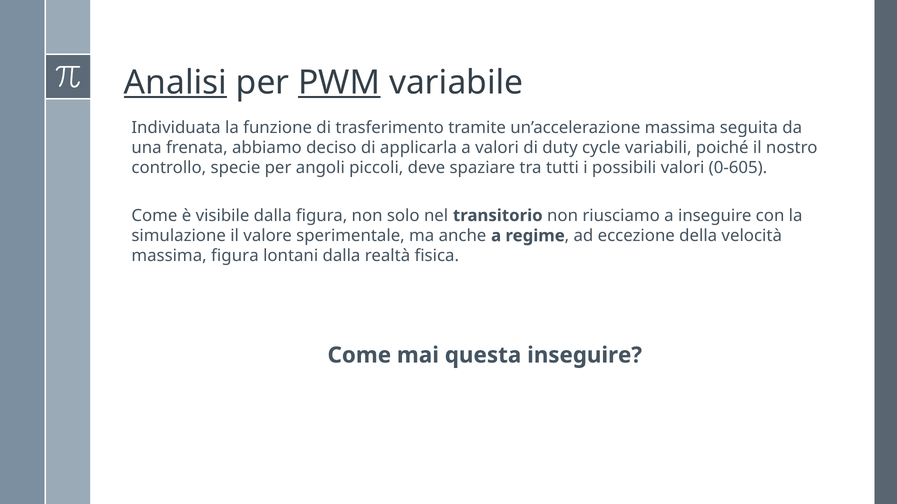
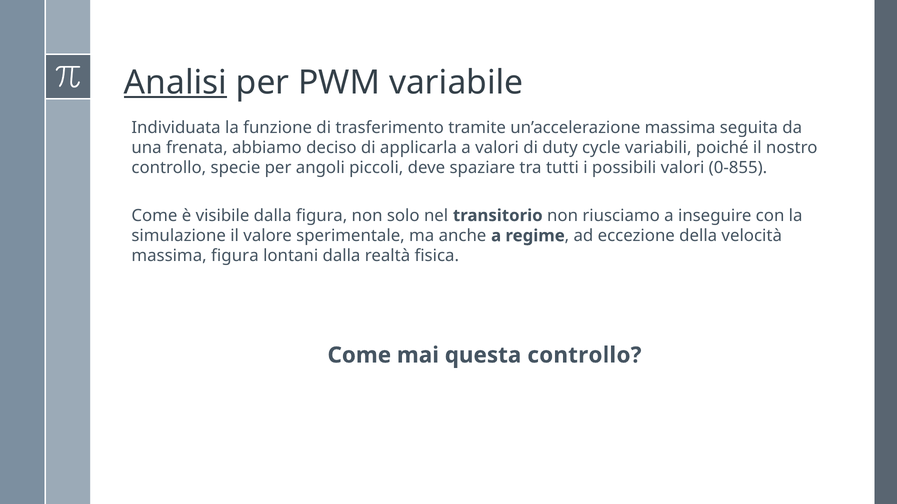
PWM underline: present -> none
0-605: 0-605 -> 0-855
questa inseguire: inseguire -> controllo
